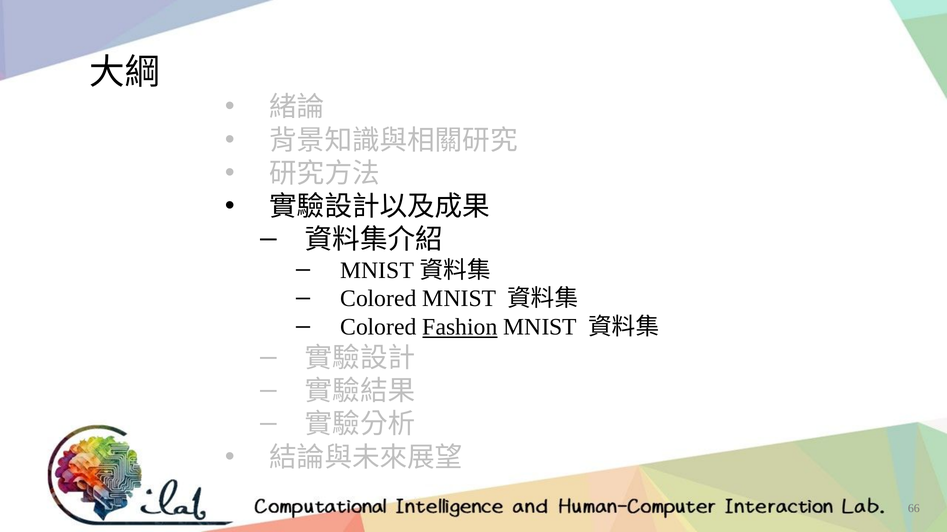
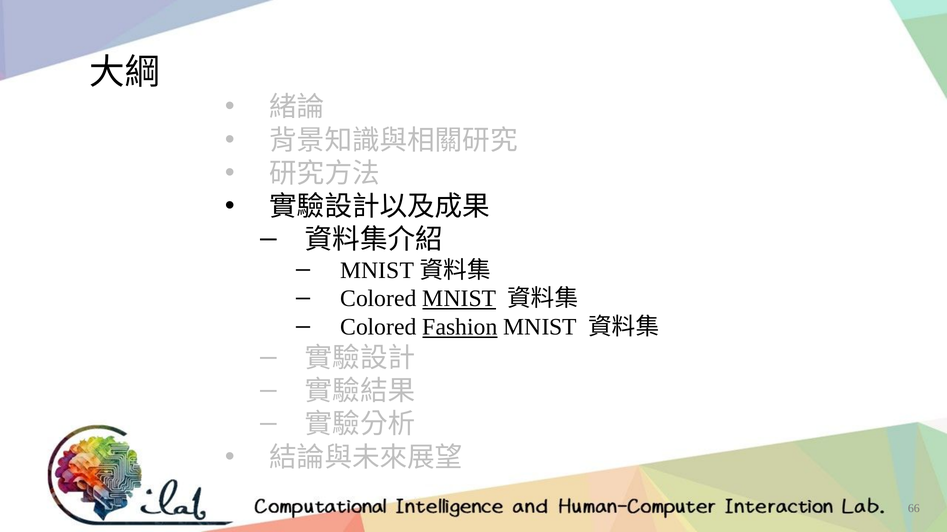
MNIST at (459, 299) underline: none -> present
